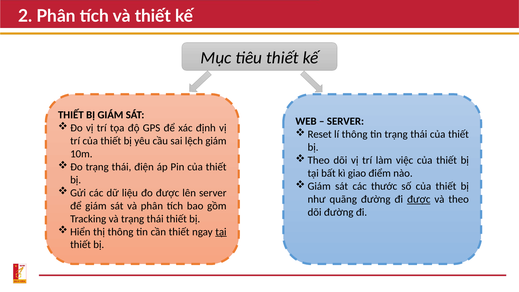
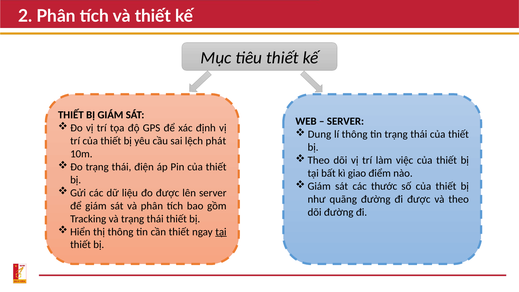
Reset: Reset -> Dung
lệch giám: giám -> phát
được at (419, 199) underline: present -> none
